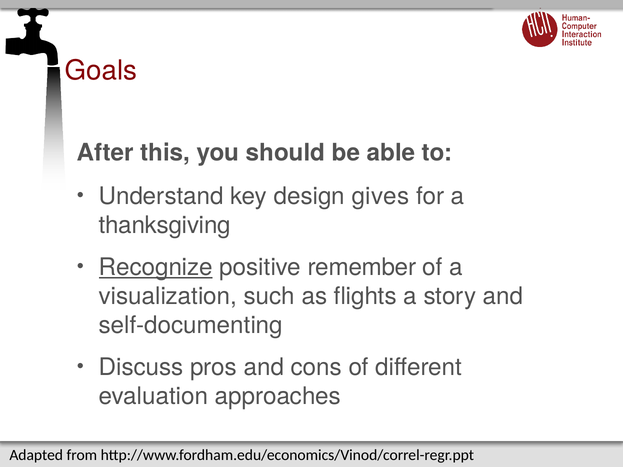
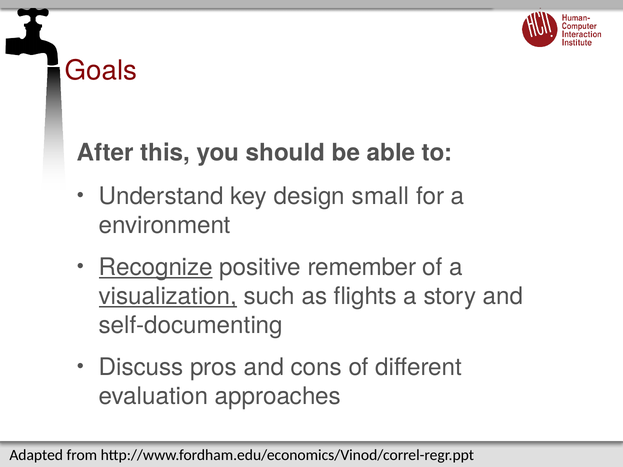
gives: gives -> small
thanksgiving: thanksgiving -> environment
visualization underline: none -> present
